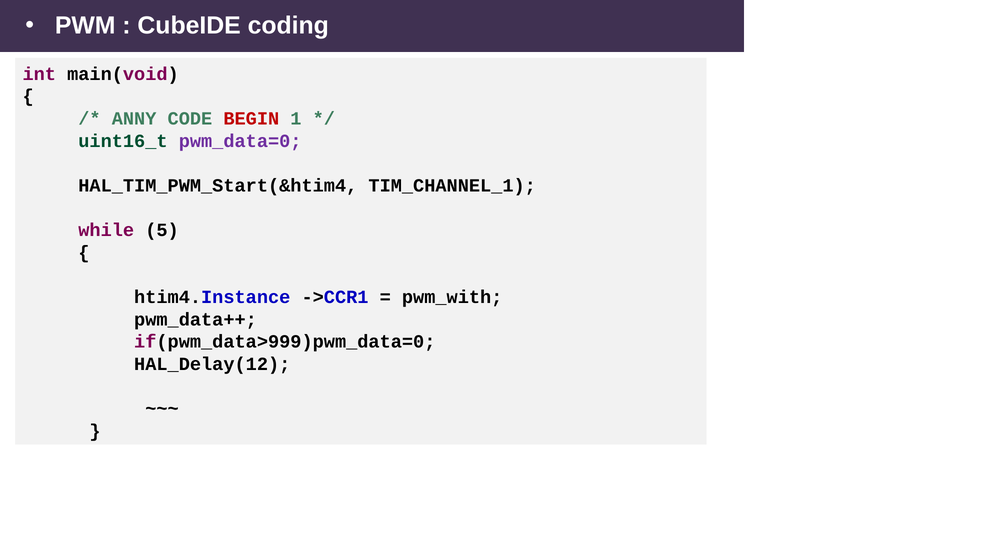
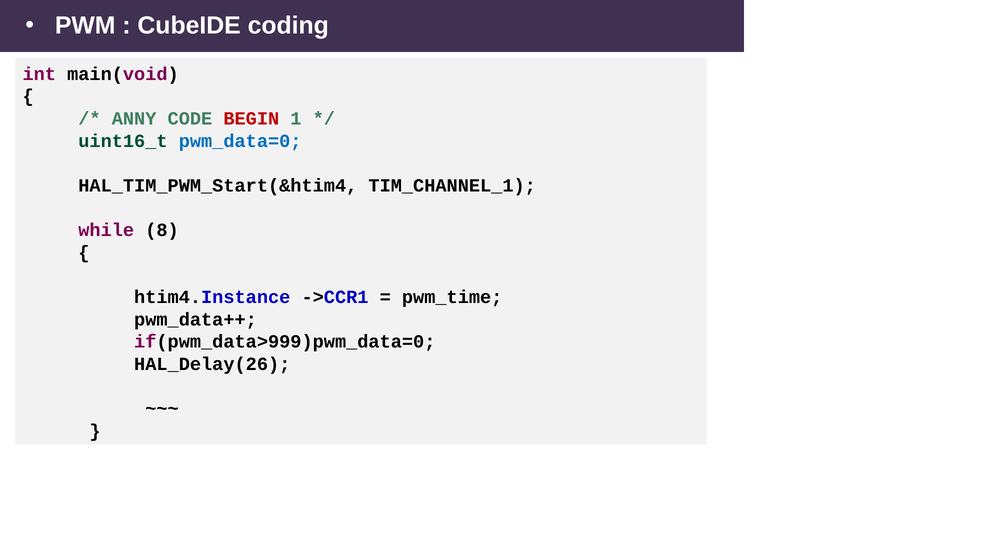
pwm_data=0 colour: purple -> blue
5: 5 -> 8
pwm_with: pwm_with -> pwm_time
HAL_Delay(12: HAL_Delay(12 -> HAL_Delay(26
